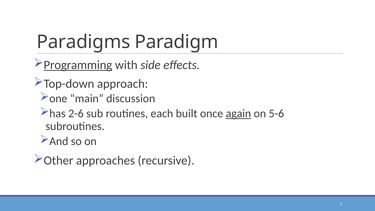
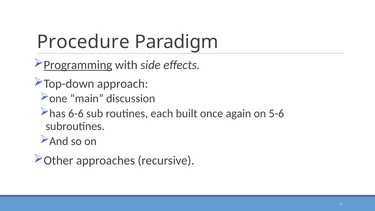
Paradigms: Paradigms -> Procedure
2-6: 2-6 -> 6-6
again underline: present -> none
